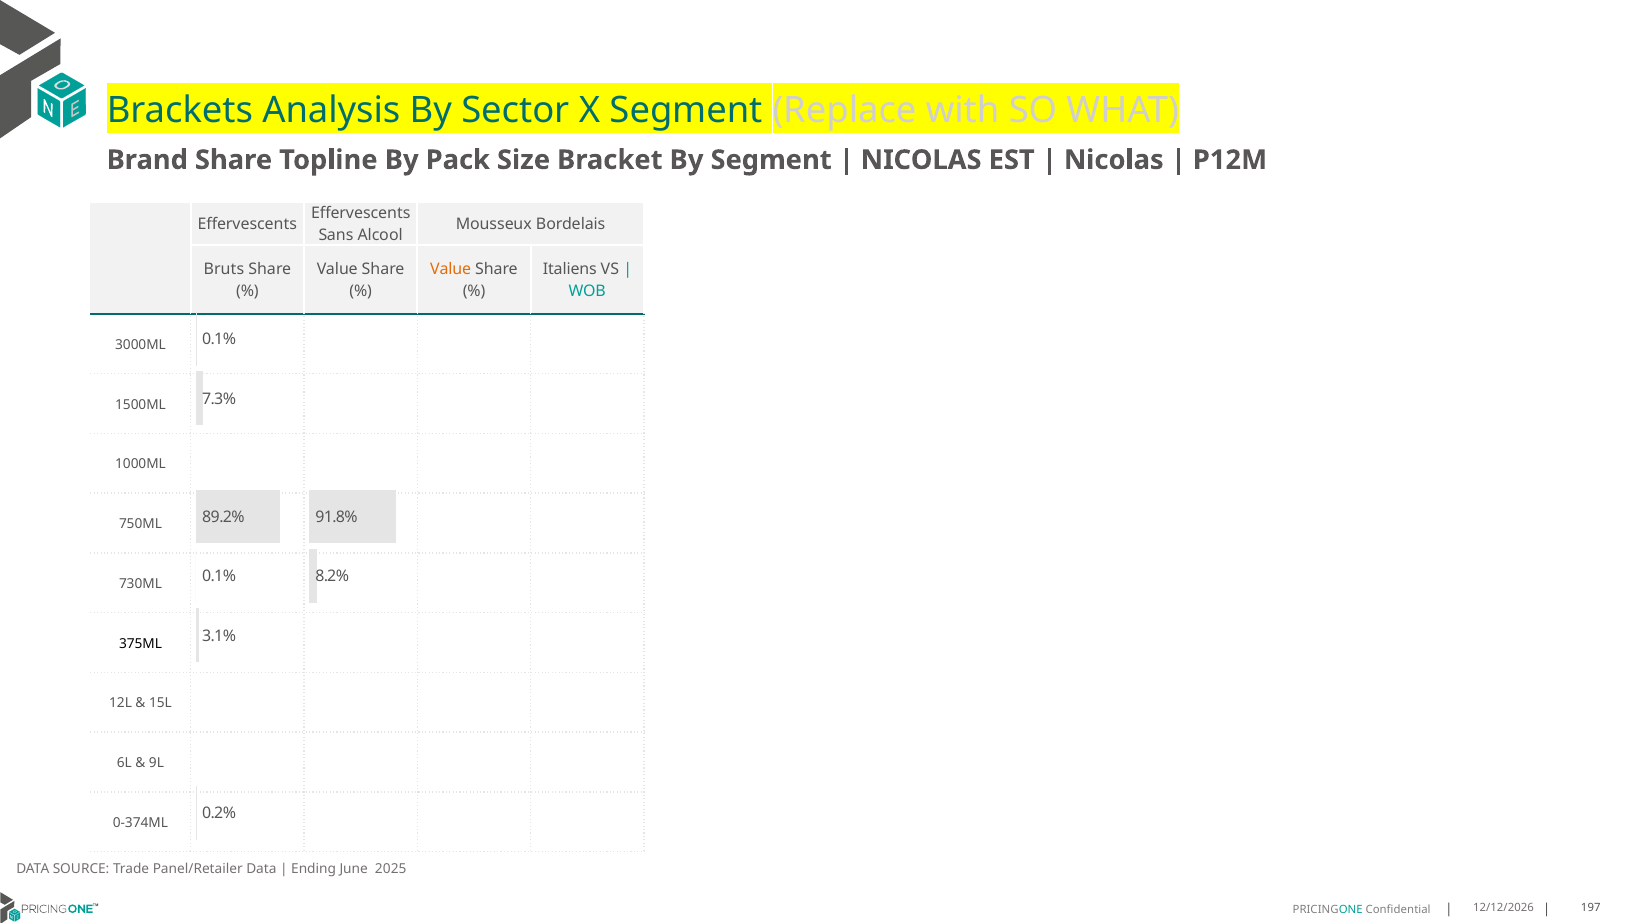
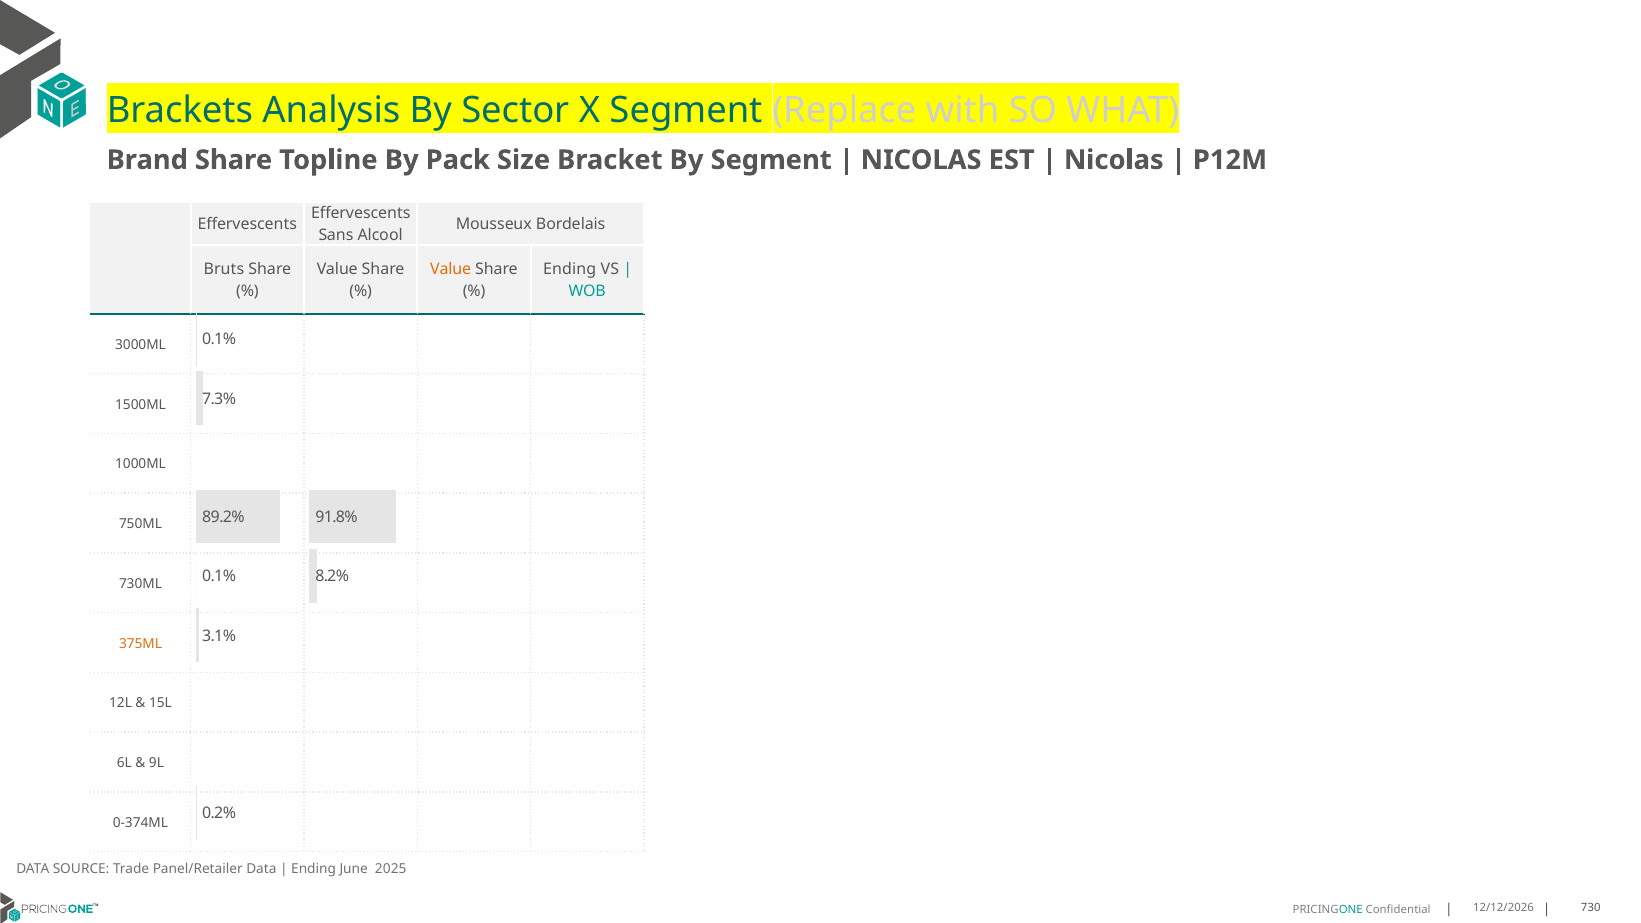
Italiens at (570, 269): Italiens -> Ending
375ML colour: black -> orange
197: 197 -> 730
